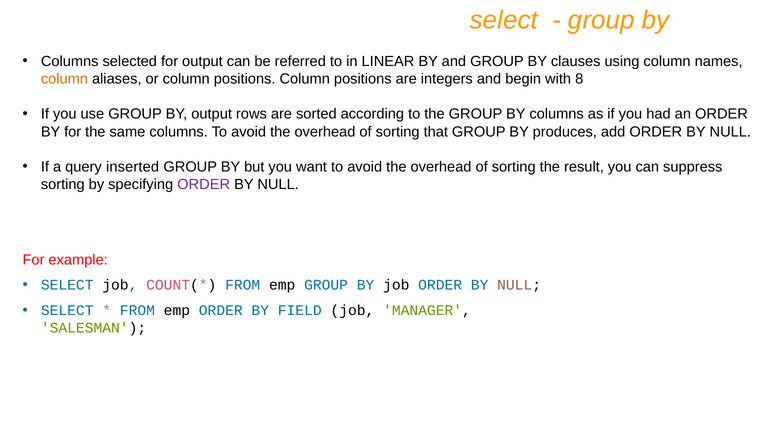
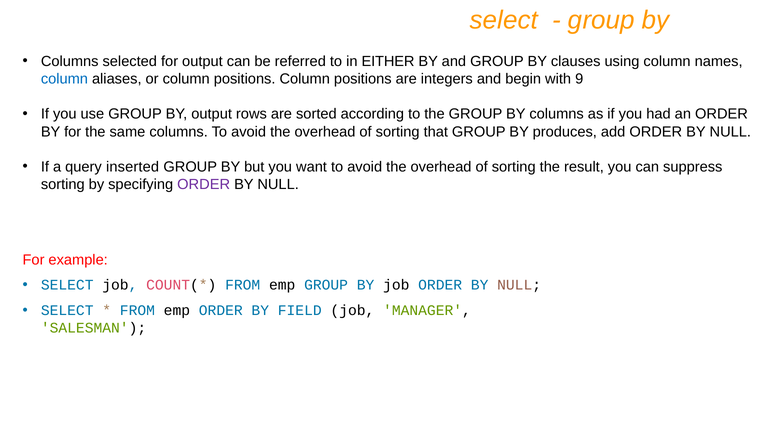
LINEAR: LINEAR -> EITHER
column at (64, 79) colour: orange -> blue
8: 8 -> 9
